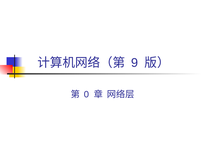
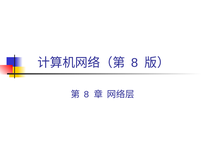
9 at (135, 63): 9 -> 8
0 at (87, 94): 0 -> 8
